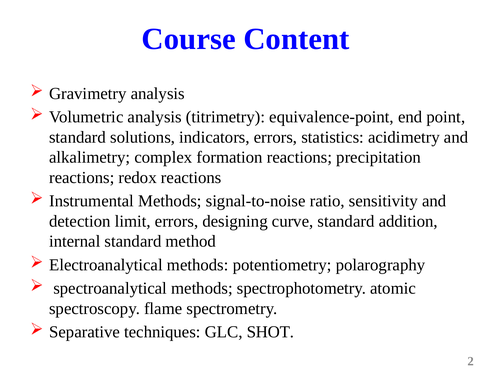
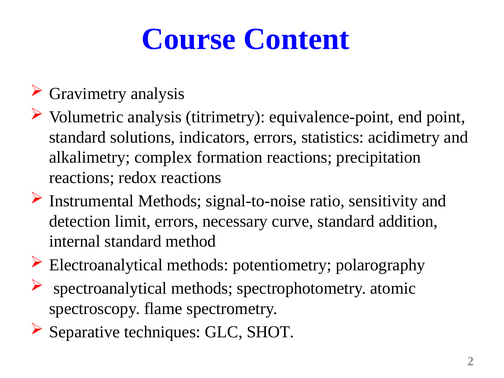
designing: designing -> necessary
